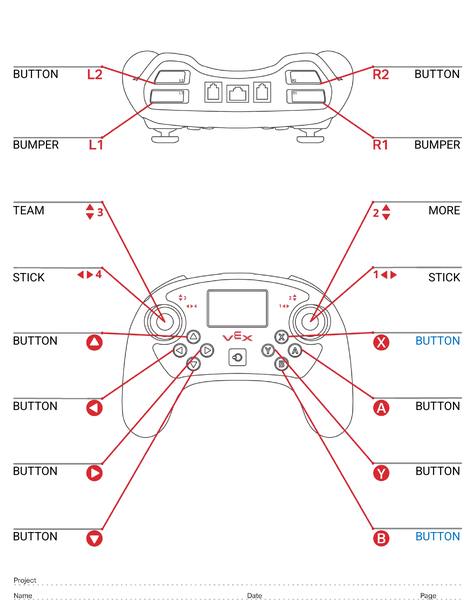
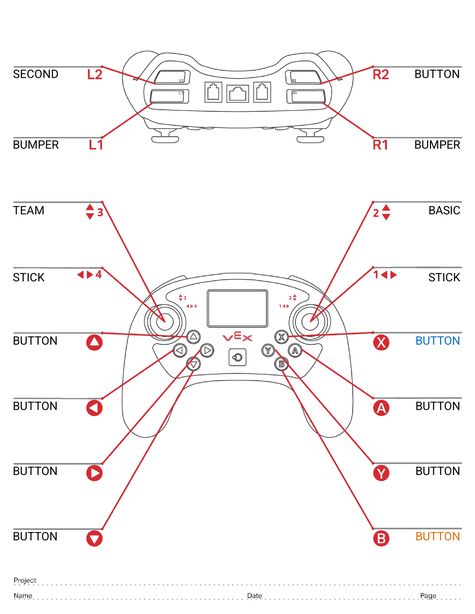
BUTTON at (36, 75): BUTTON -> SECOND
MORE: MORE -> BASIC
BUTTON at (438, 537) colour: blue -> orange
